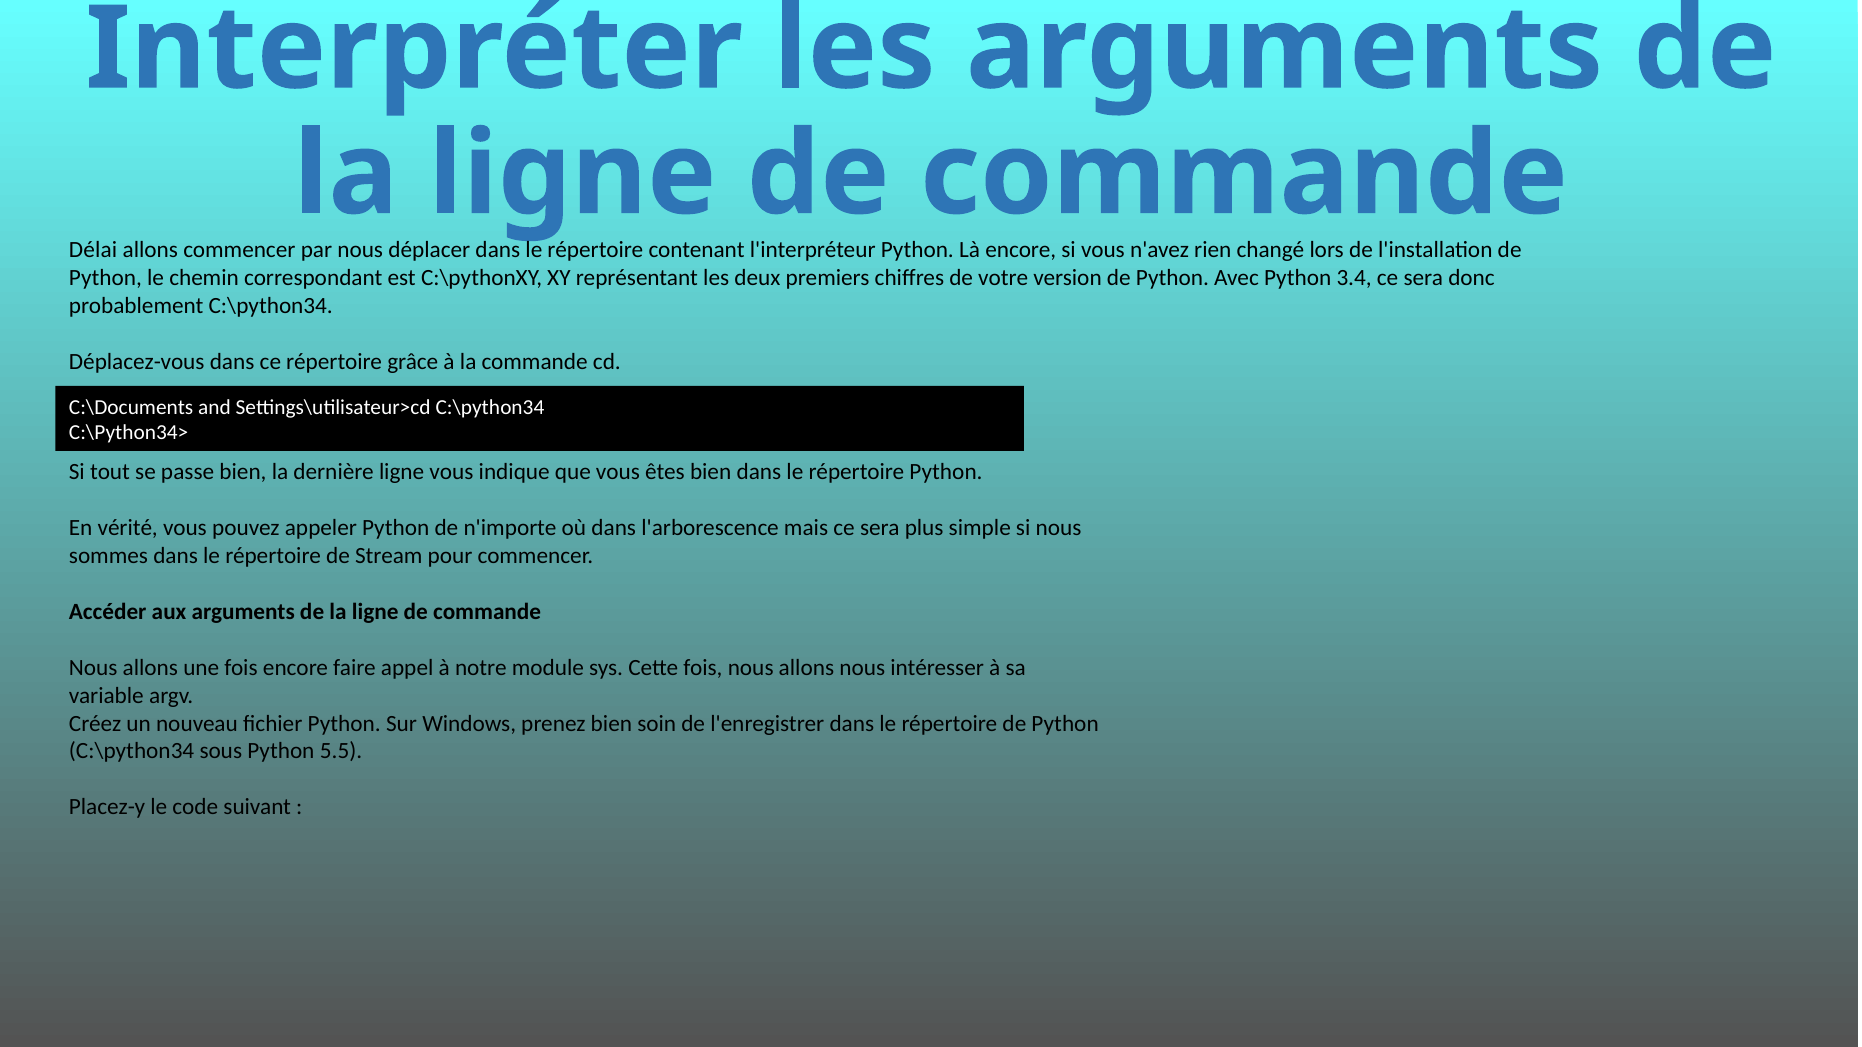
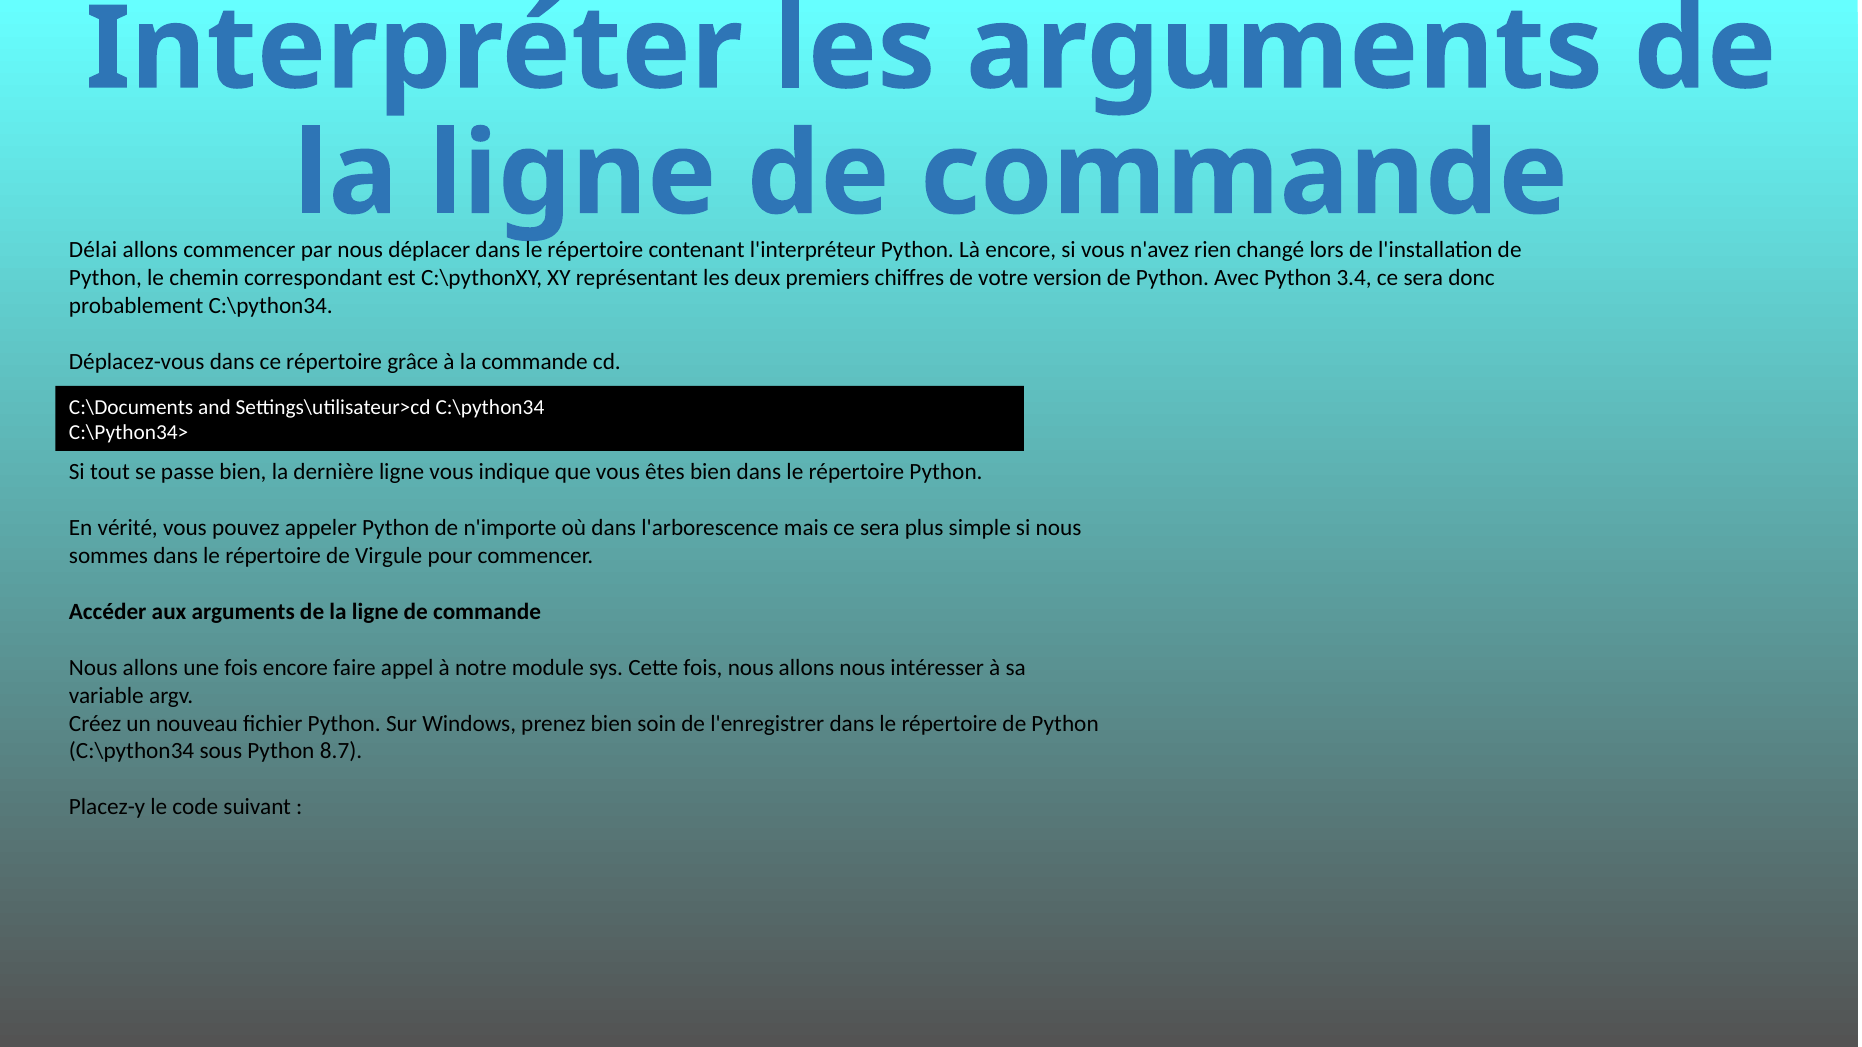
Stream: Stream -> Virgule
5.5: 5.5 -> 8.7
